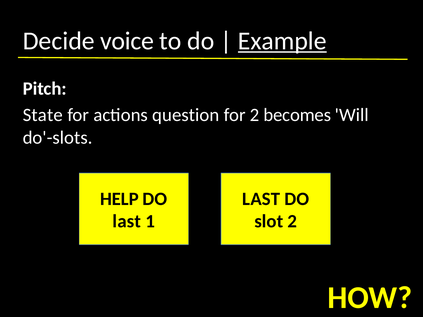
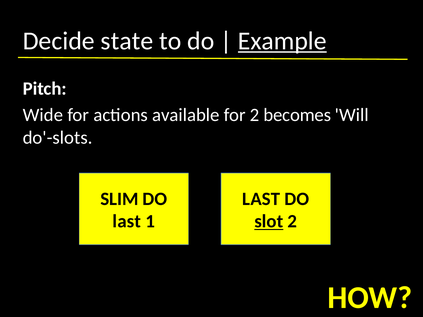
voice: voice -> state
State: State -> Wide
question: question -> available
HELP: HELP -> SLIM
slot underline: none -> present
